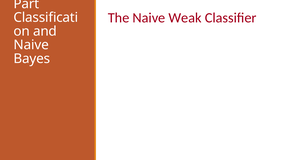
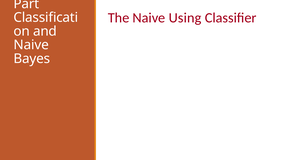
Weak: Weak -> Using
